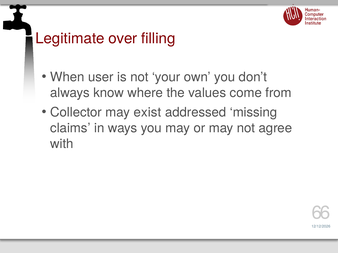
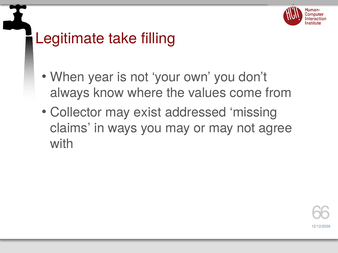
over: over -> take
user: user -> year
